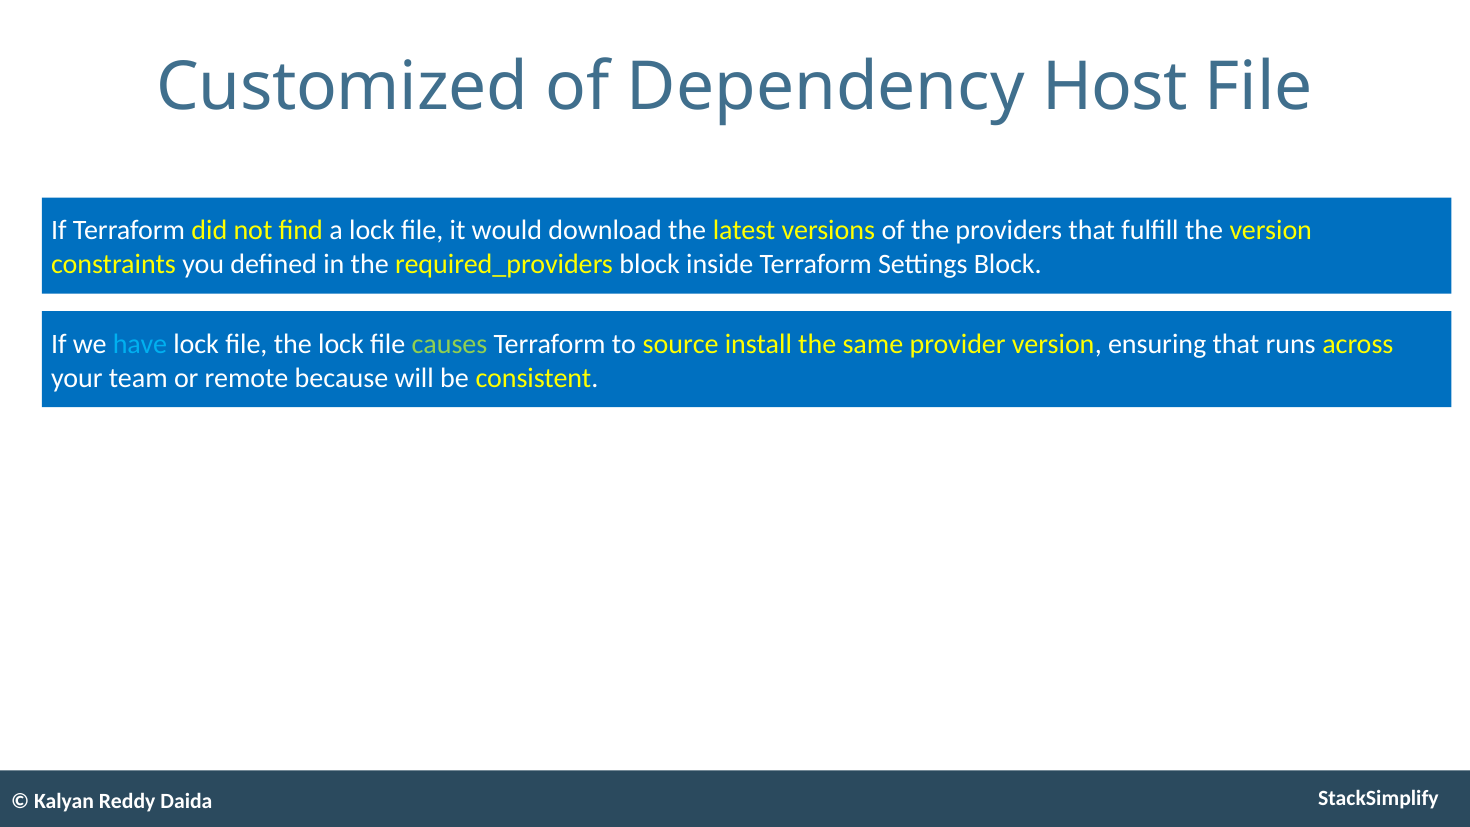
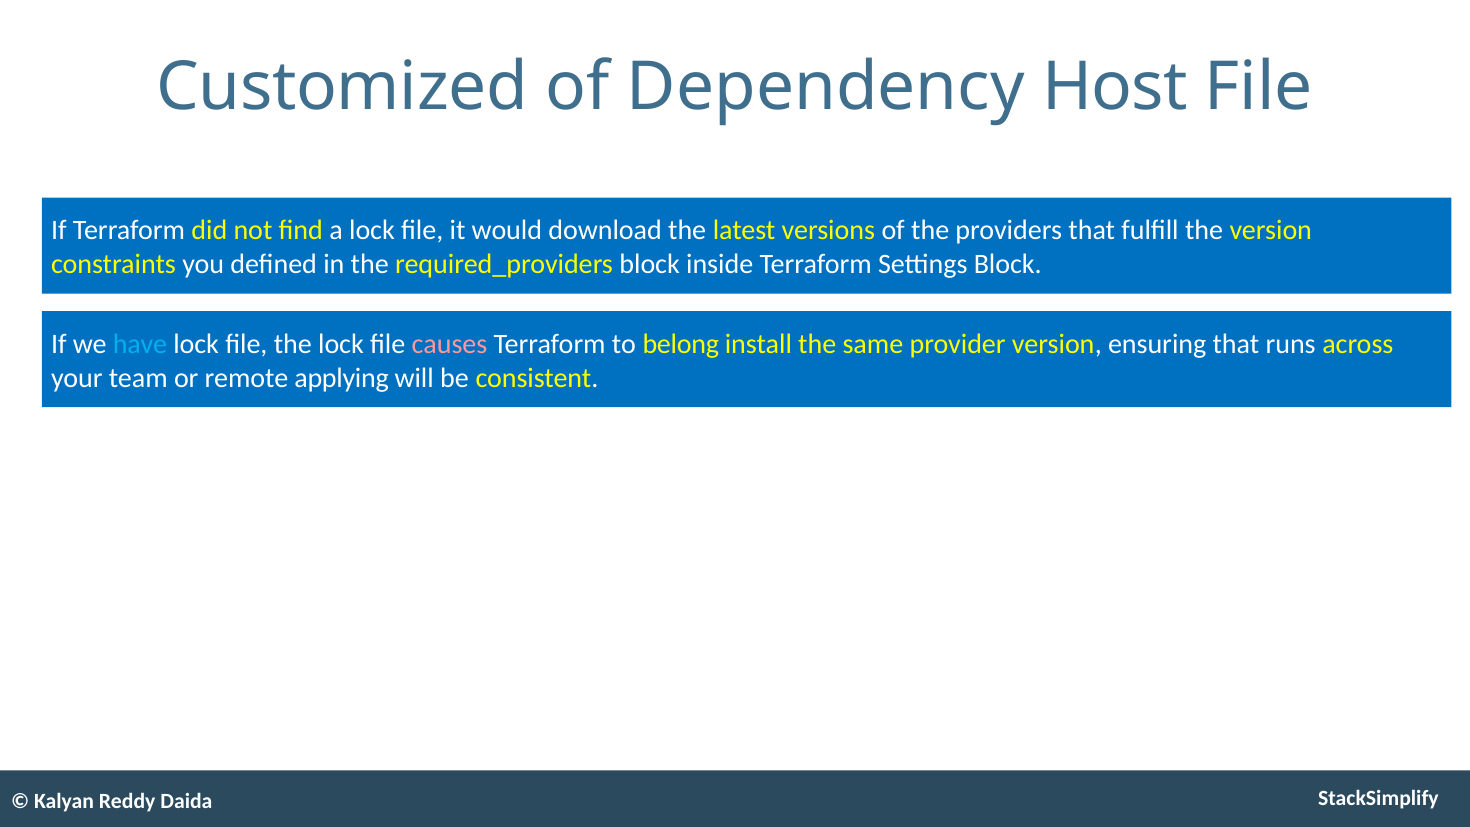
causes colour: light green -> pink
source: source -> belong
because: because -> applying
